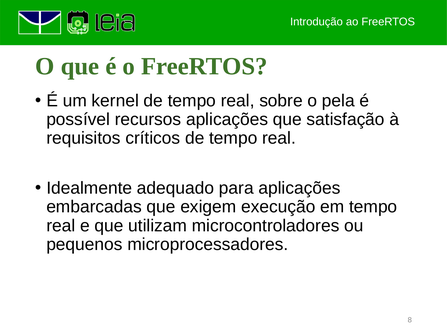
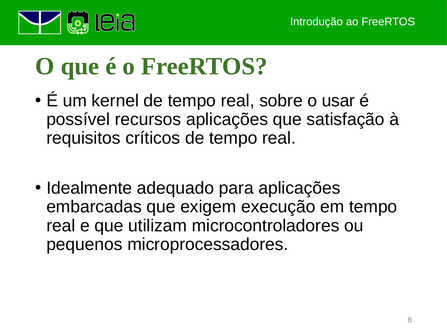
pela: pela -> usar
